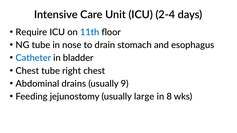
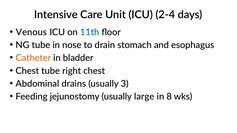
Require: Require -> Venous
Catheter colour: blue -> orange
9: 9 -> 3
